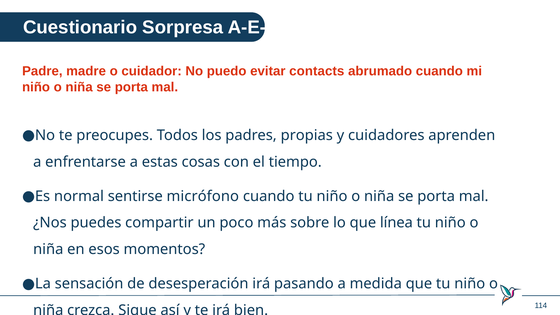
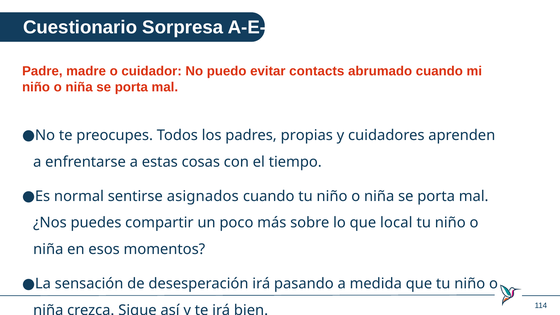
micrófono: micrófono -> asignados
línea: línea -> local
